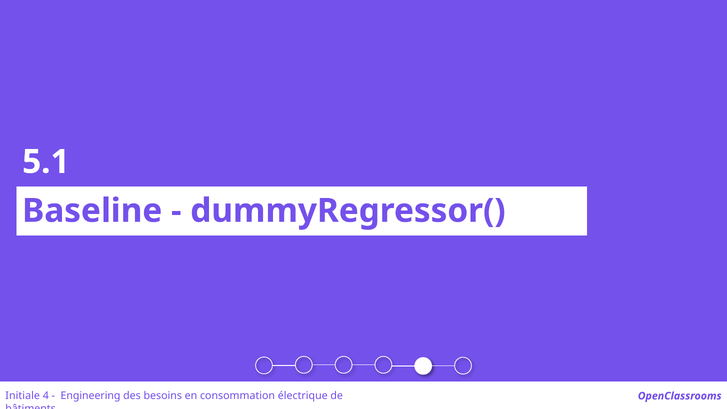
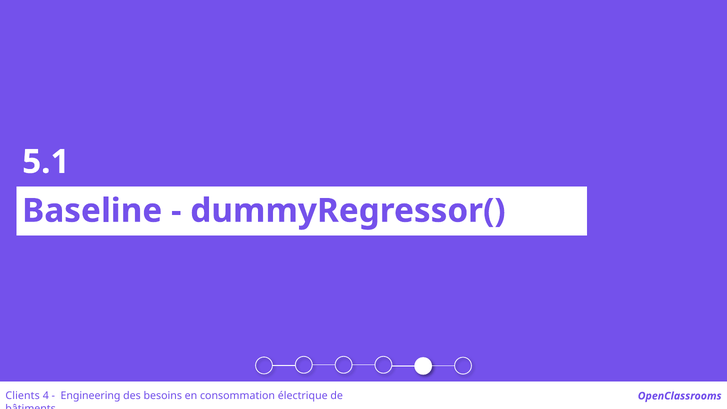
Initiale: Initiale -> Clients
